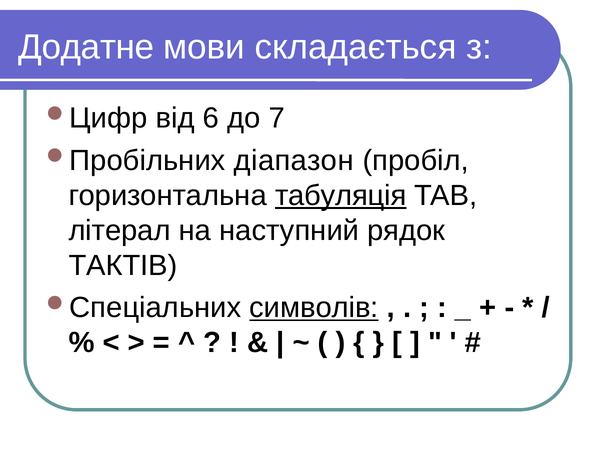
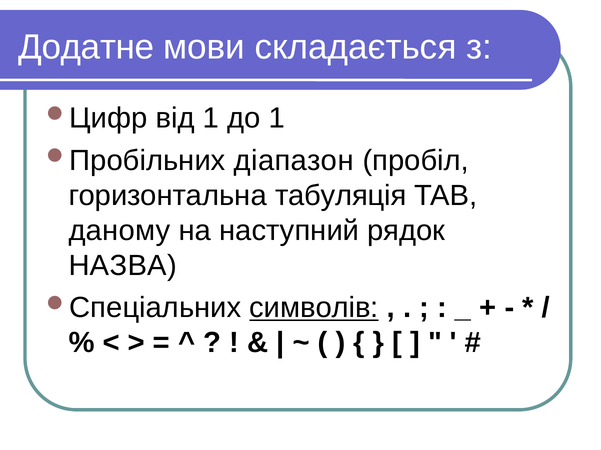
від 6: 6 -> 1
до 7: 7 -> 1
табуляція underline: present -> none
літерал: літерал -> даному
ТАКТІВ: ТАКТІВ -> НАЗВА
